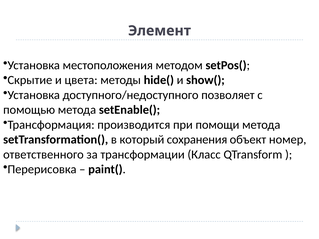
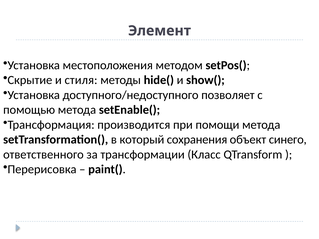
цвета: цвета -> стиля
номер: номер -> синего
